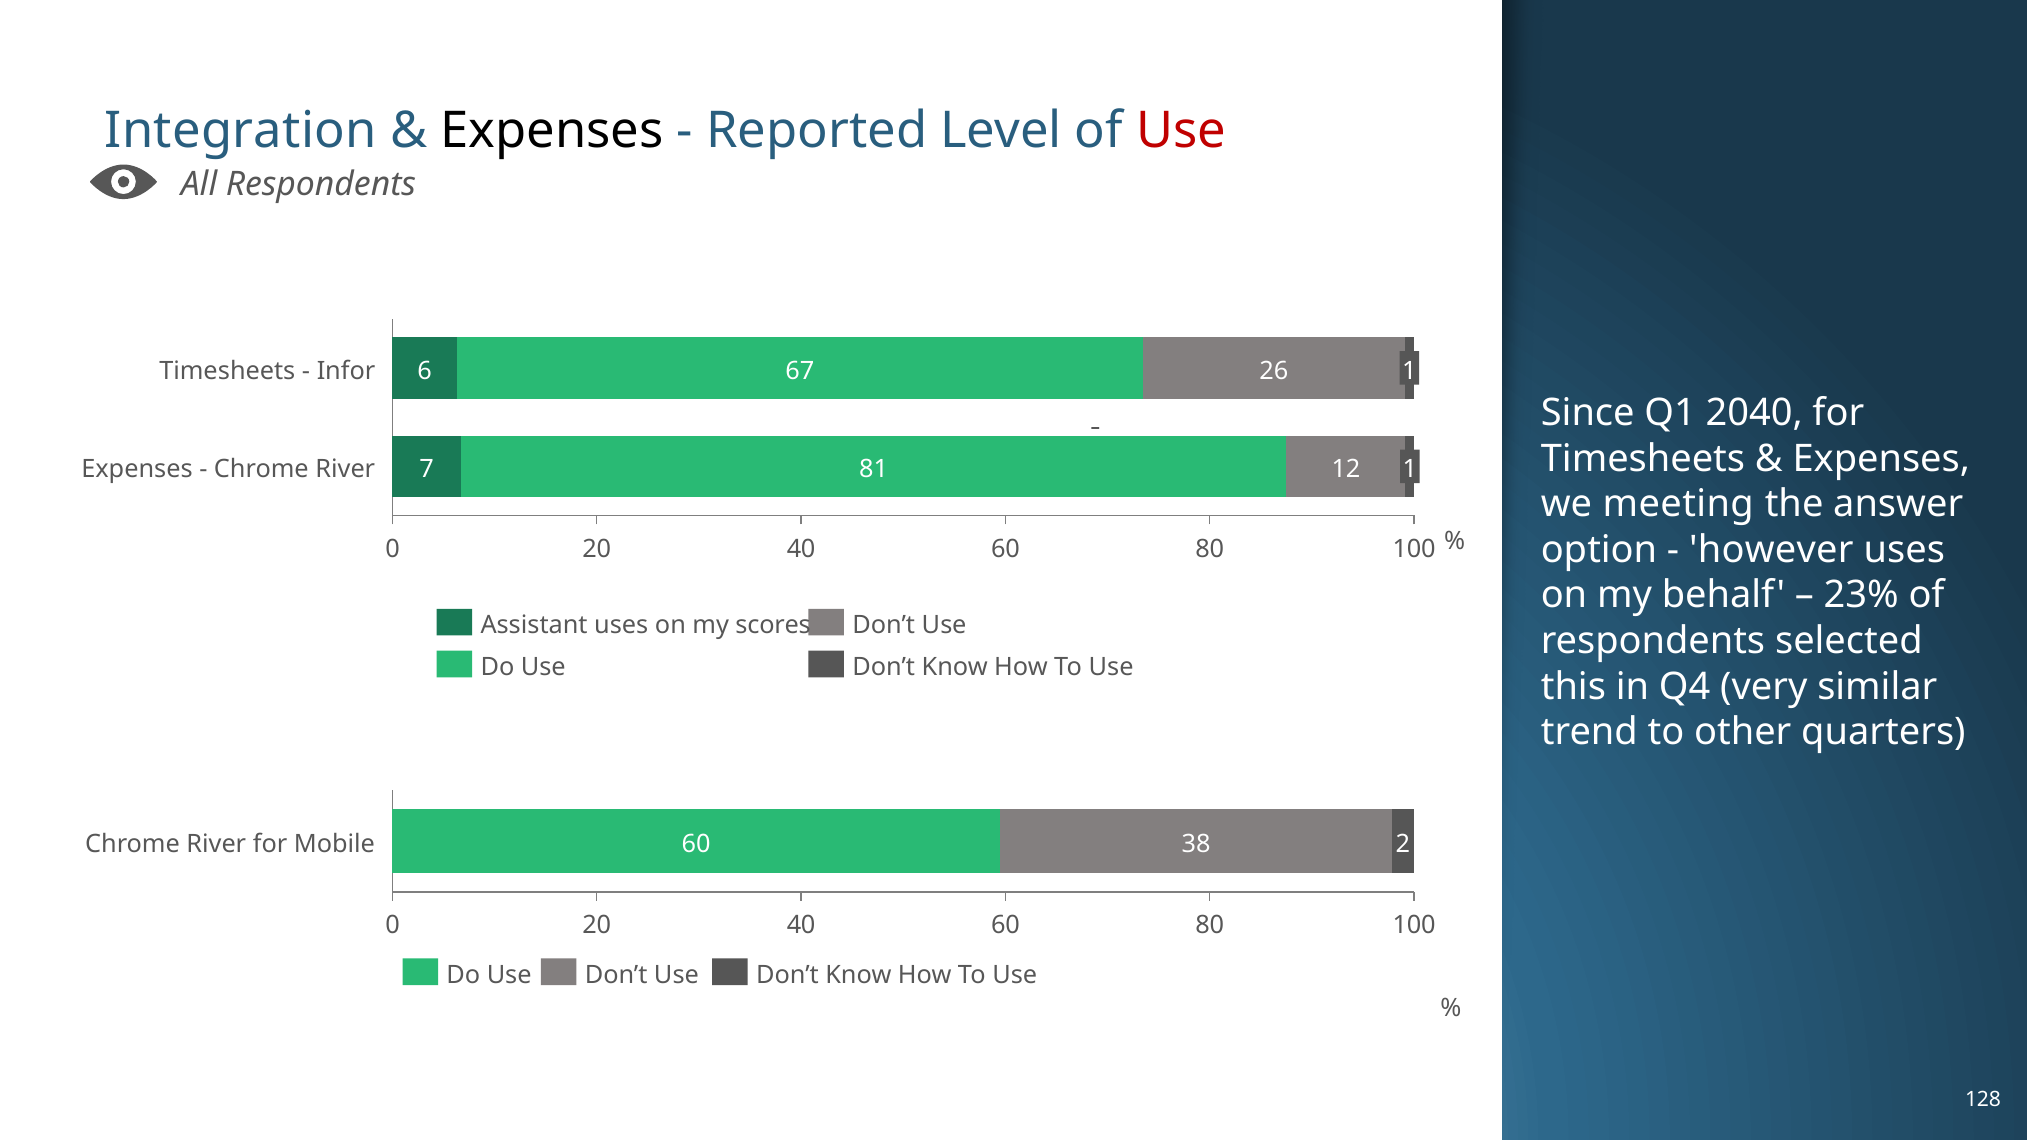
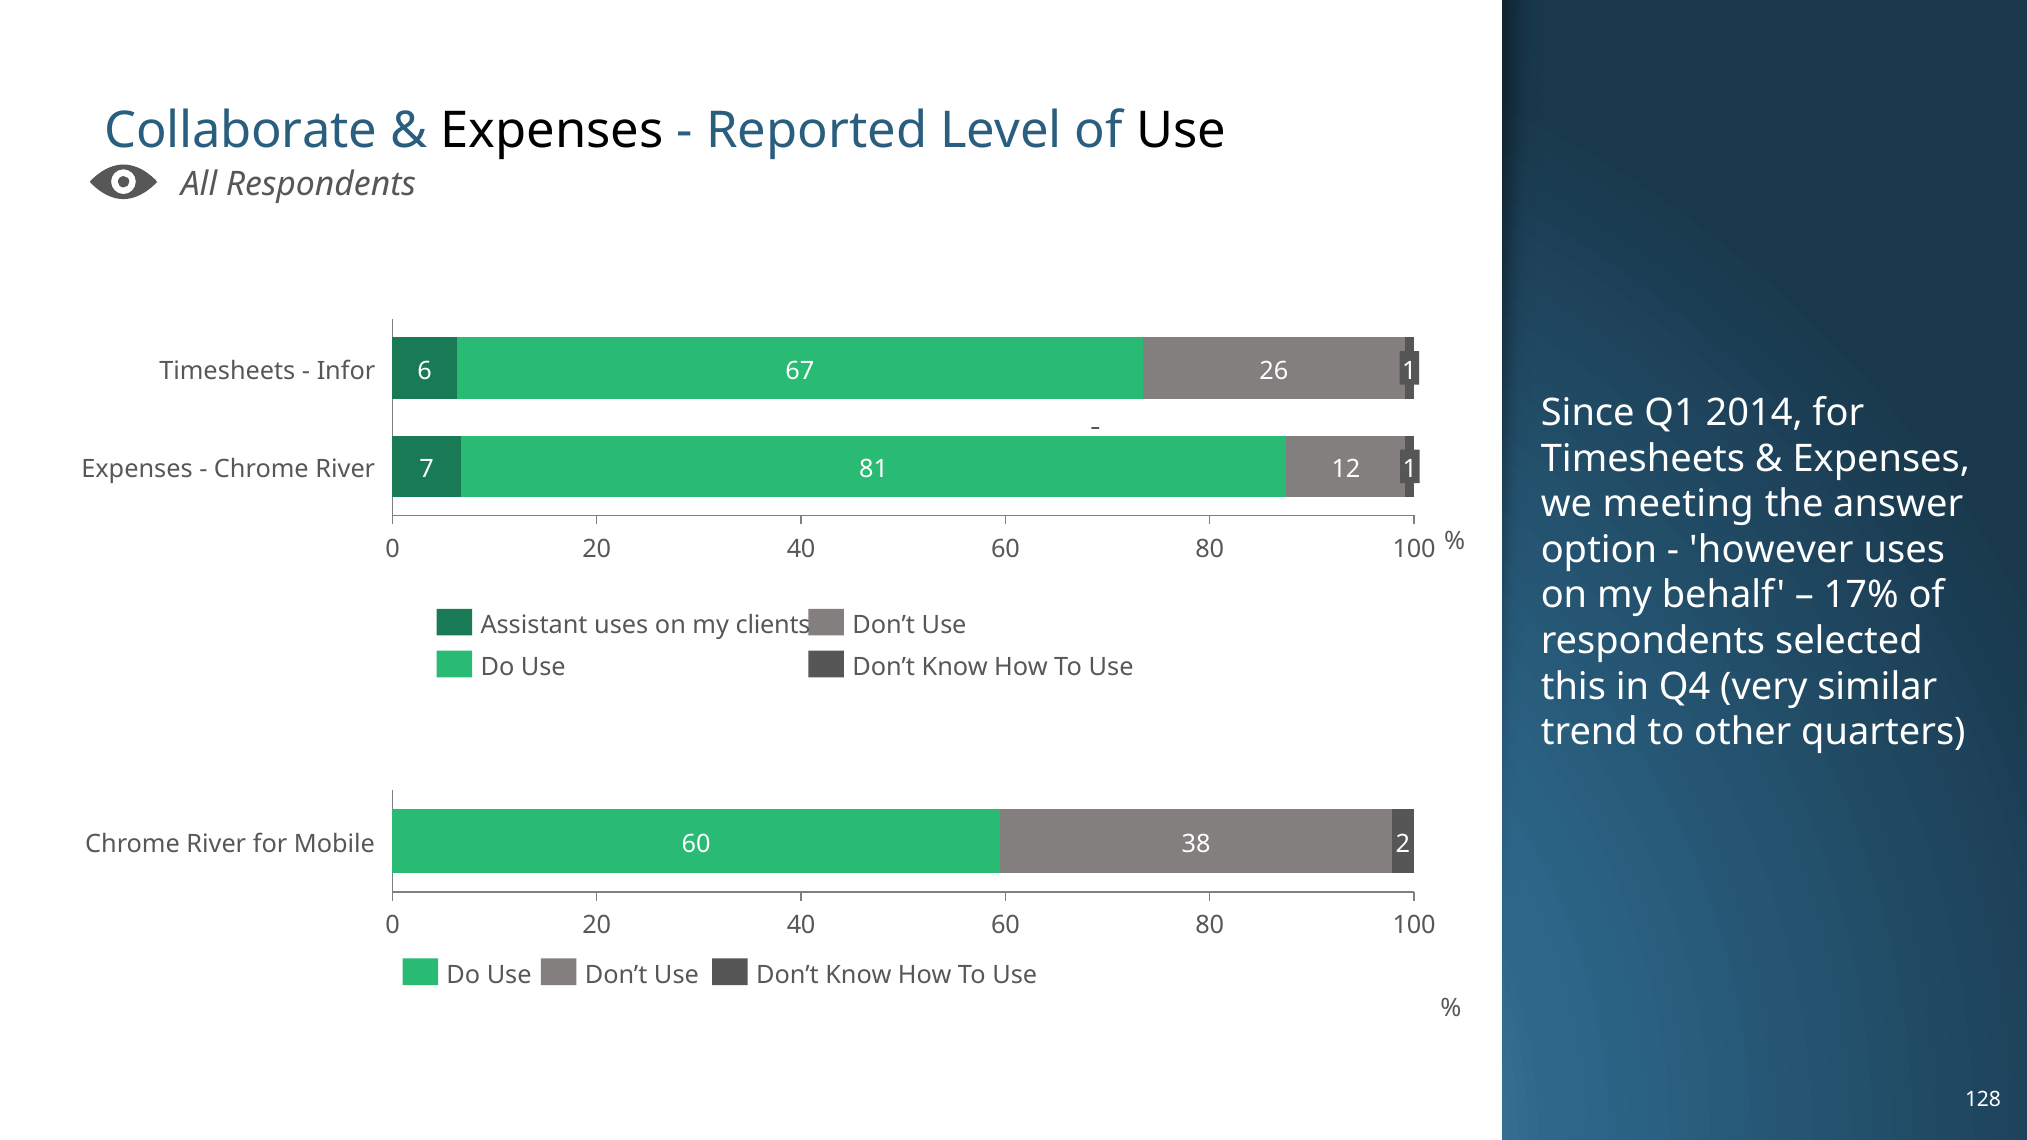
Integration: Integration -> Collaborate
Use at (1181, 131) colour: red -> black
2040: 2040 -> 2014
23%: 23% -> 17%
scores: scores -> clients
